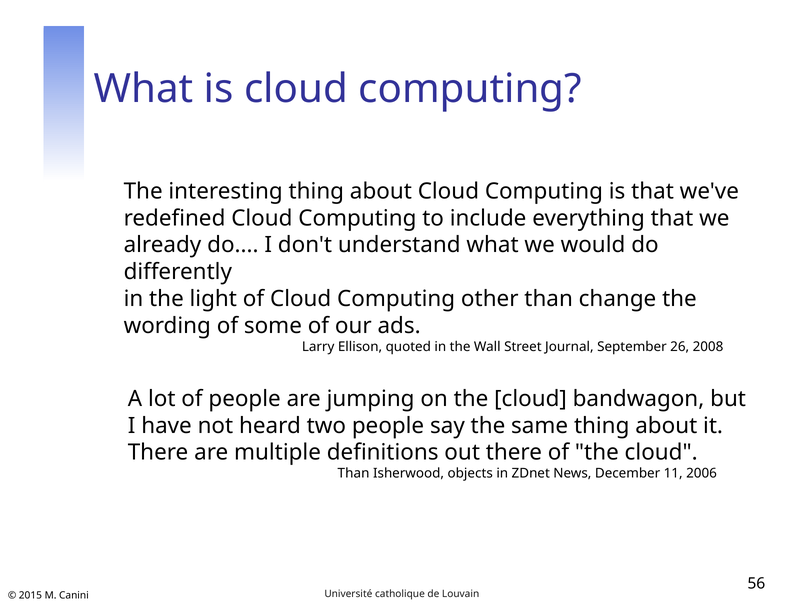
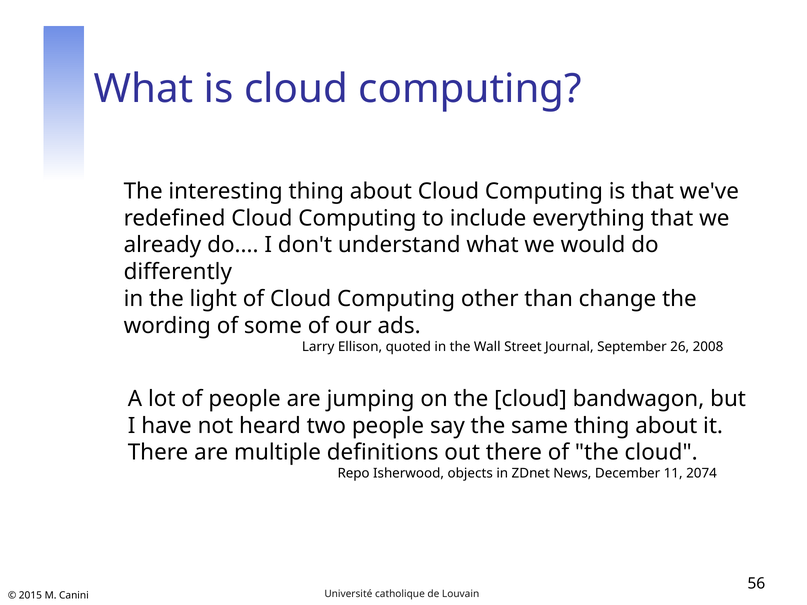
Than at (354, 474): Than -> Repo
2006: 2006 -> 2074
